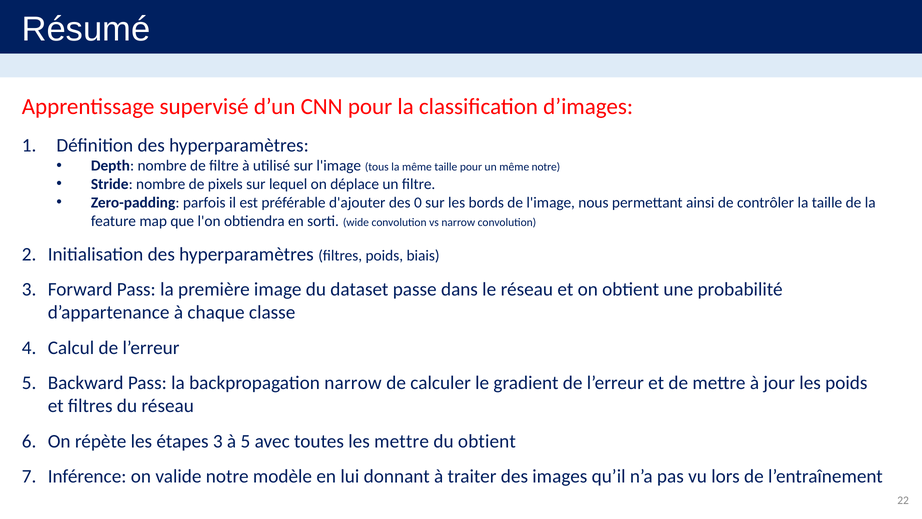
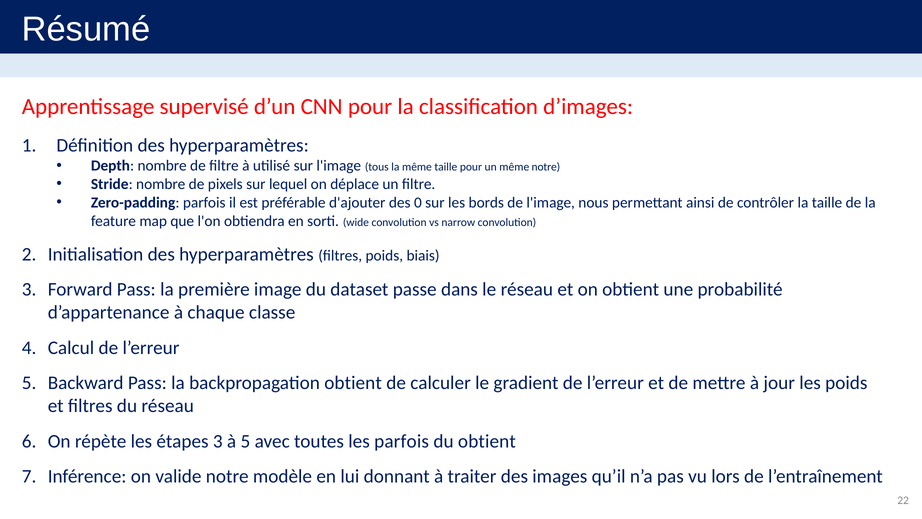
backpropagation narrow: narrow -> obtient
les mettre: mettre -> parfois
